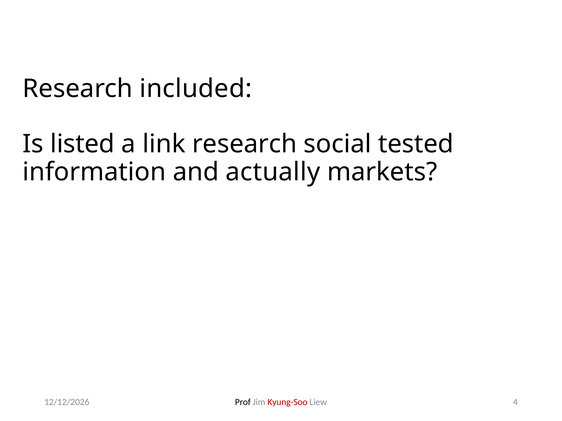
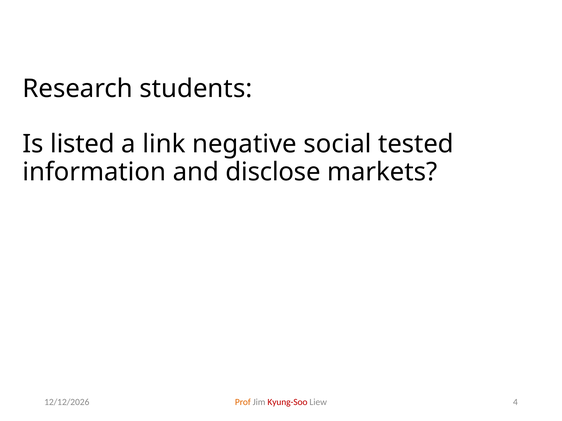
included: included -> students
link research: research -> negative
actually: actually -> disclose
Prof colour: black -> orange
